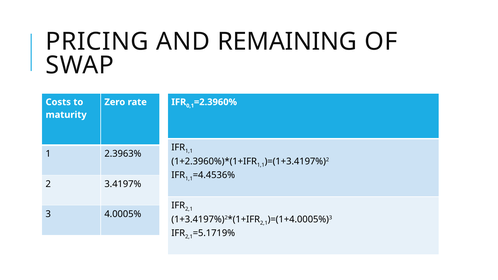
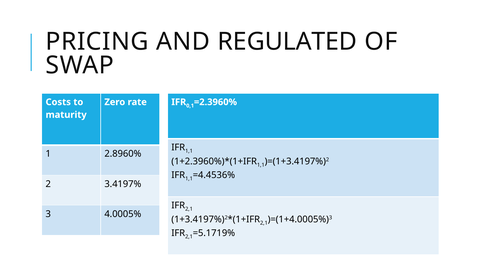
REMAINING: REMAINING -> REGULATED
2.3963%: 2.3963% -> 2.8960%
